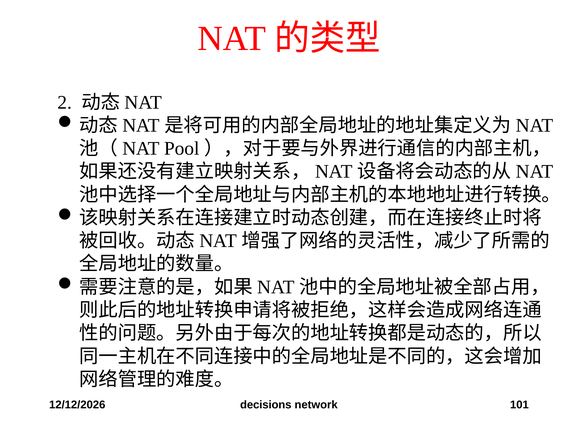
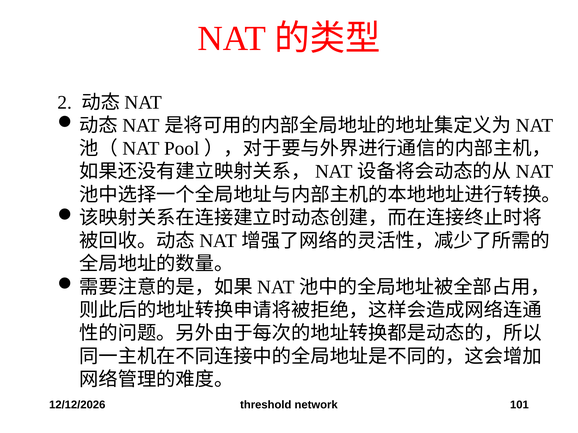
decisions: decisions -> threshold
